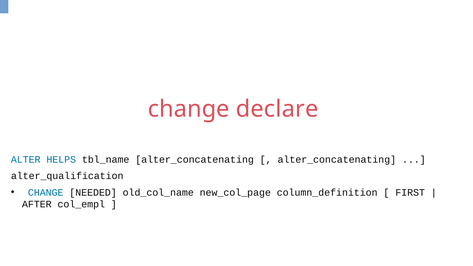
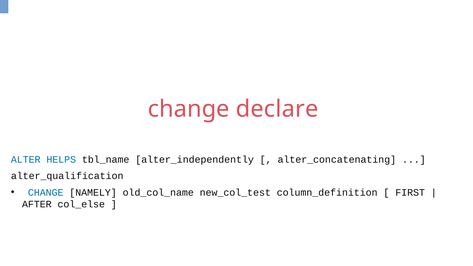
tbl_name alter_concatenating: alter_concatenating -> alter_independently
NEEDED: NEEDED -> NAMELY
new_col_page: new_col_page -> new_col_test
col_empl: col_empl -> col_else
